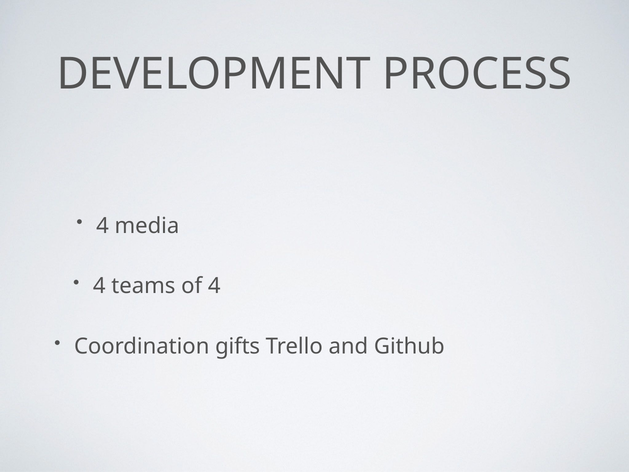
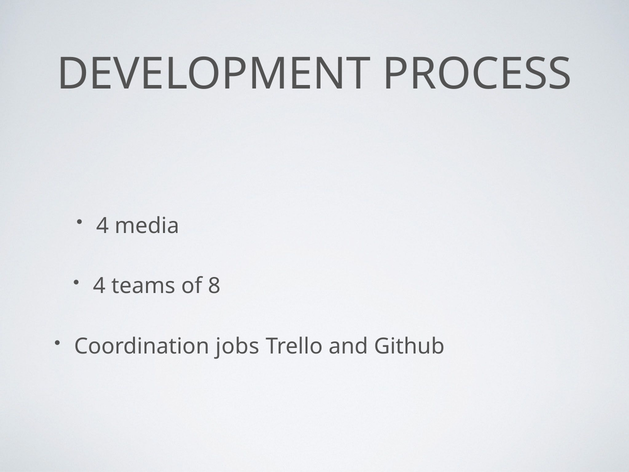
of 4: 4 -> 8
gifts: gifts -> jobs
